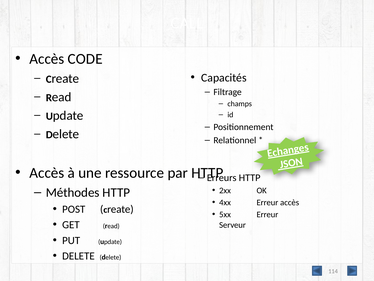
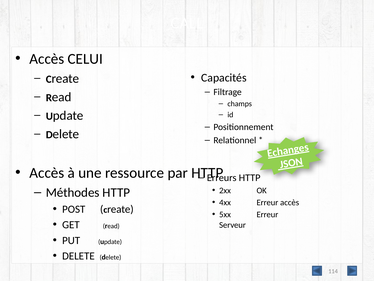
CODE: CODE -> CELUI
